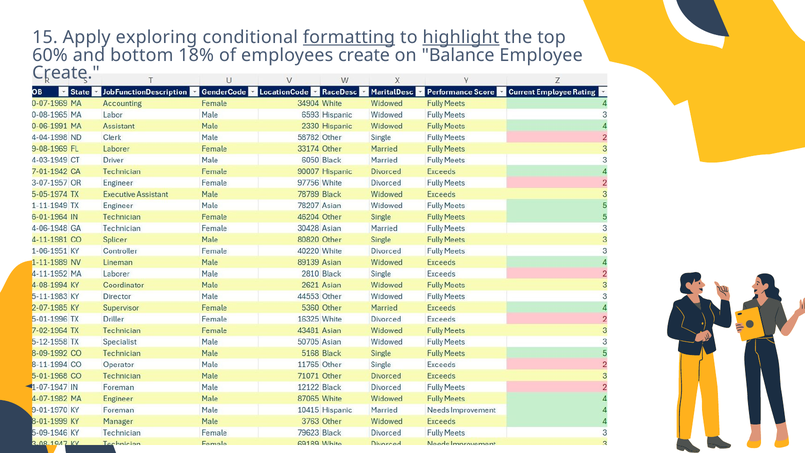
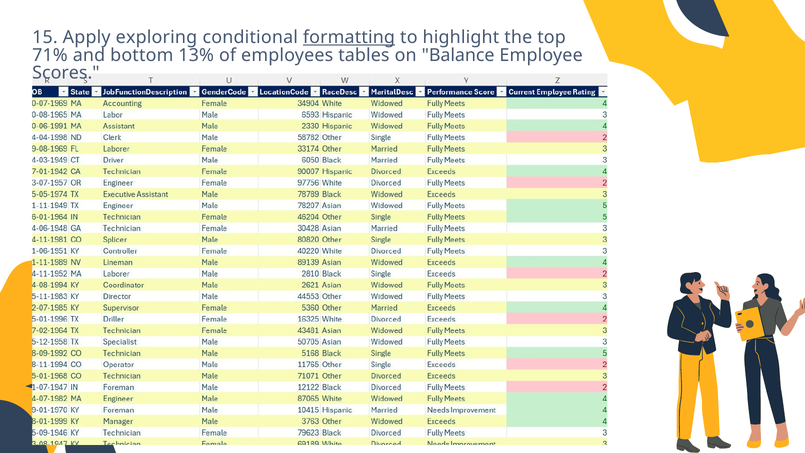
highlight underline: present -> none
60%: 60% -> 71%
18%: 18% -> 13%
employees create: create -> tables
Create at (66, 73): Create -> Scores
